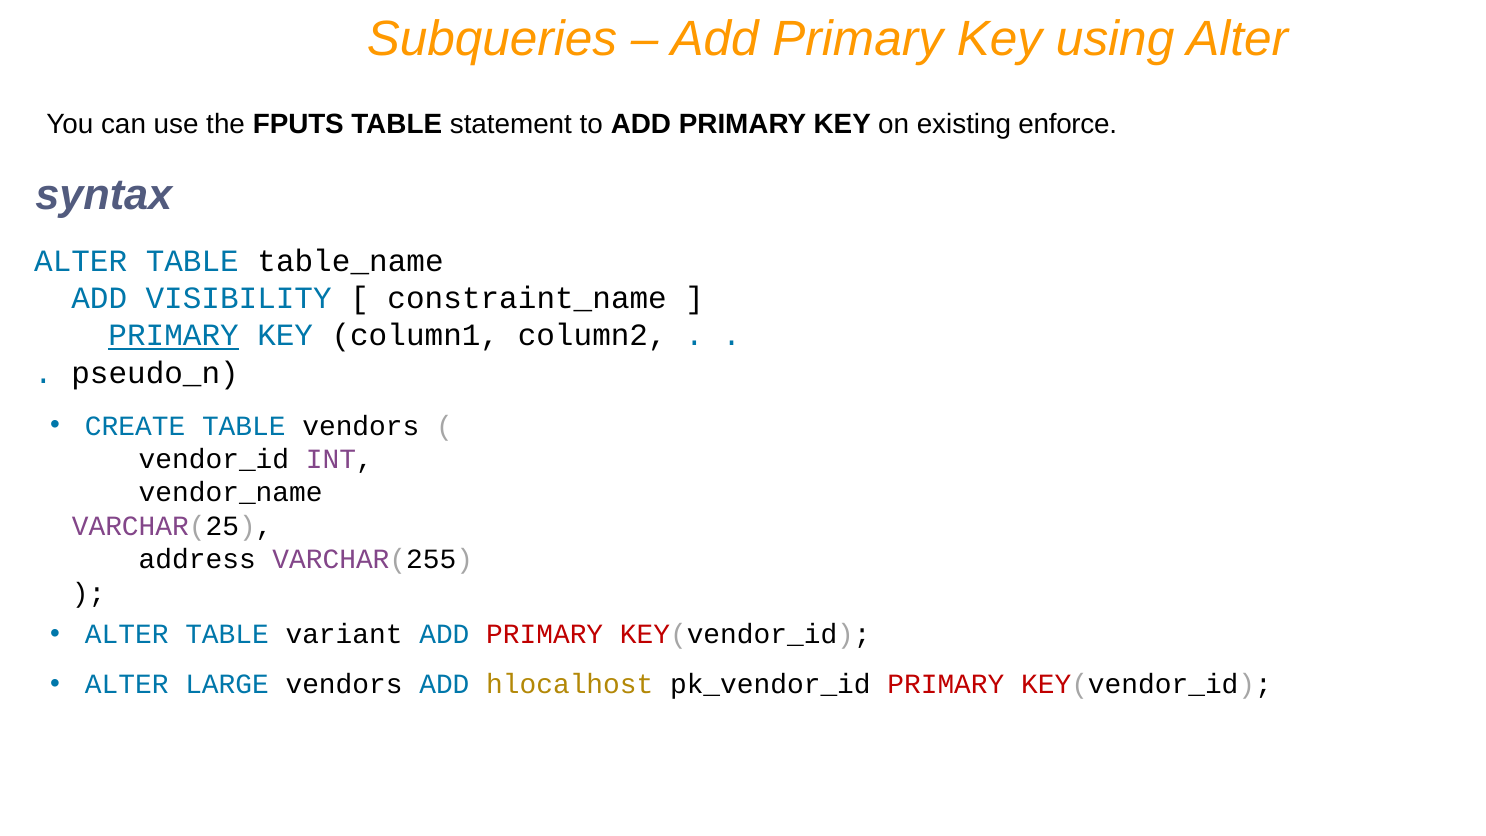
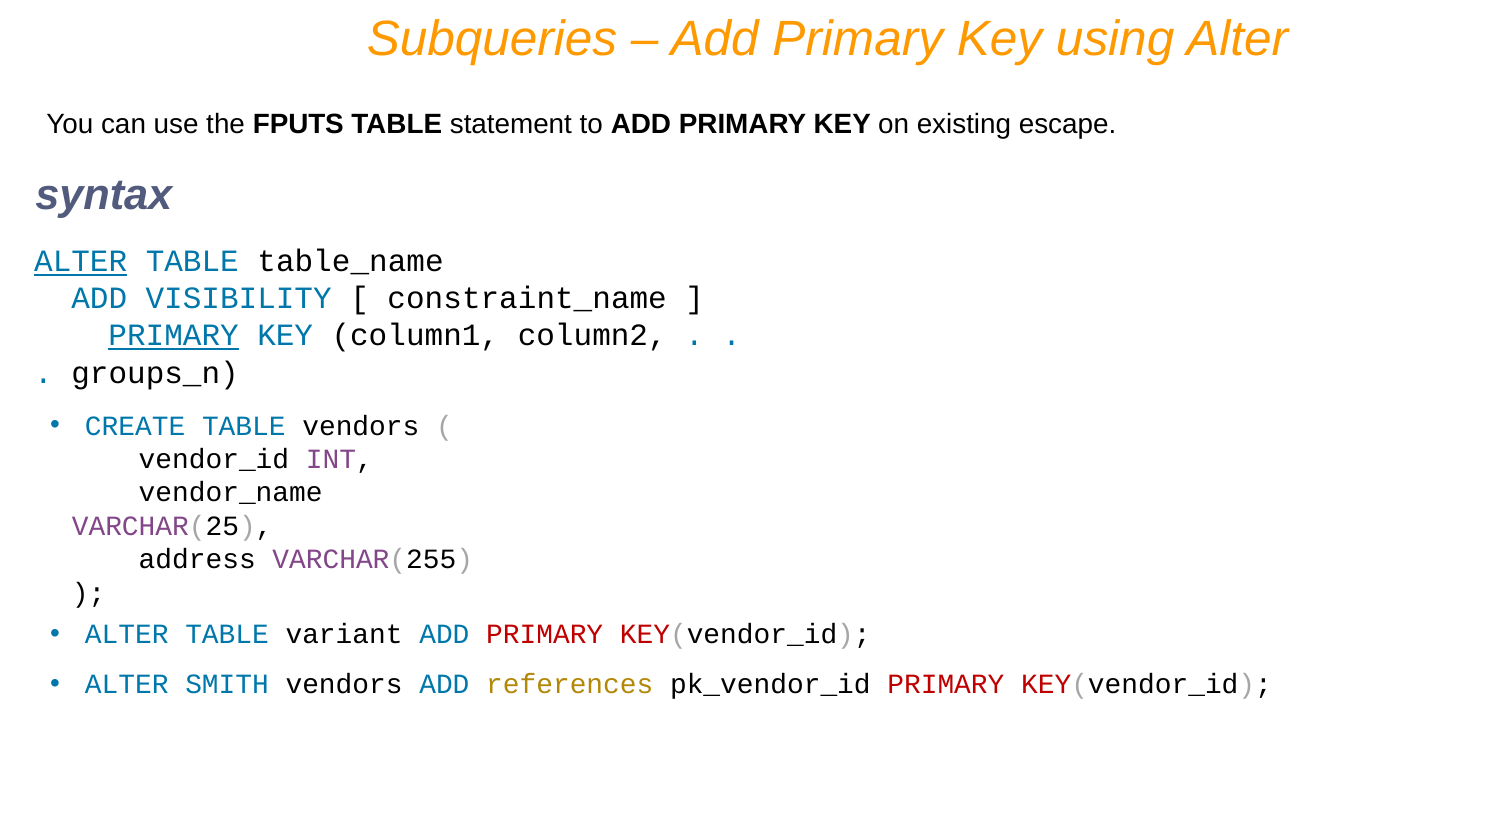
enforce: enforce -> escape
ALTER at (81, 261) underline: none -> present
pseudo_n: pseudo_n -> groups_n
LARGE: LARGE -> SMITH
hlocalhost: hlocalhost -> references
